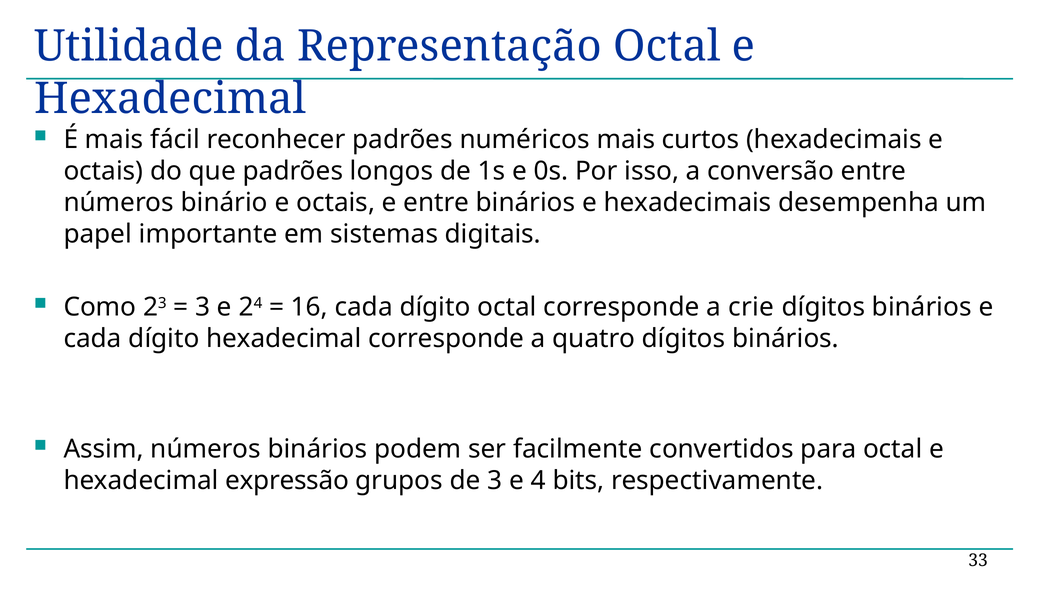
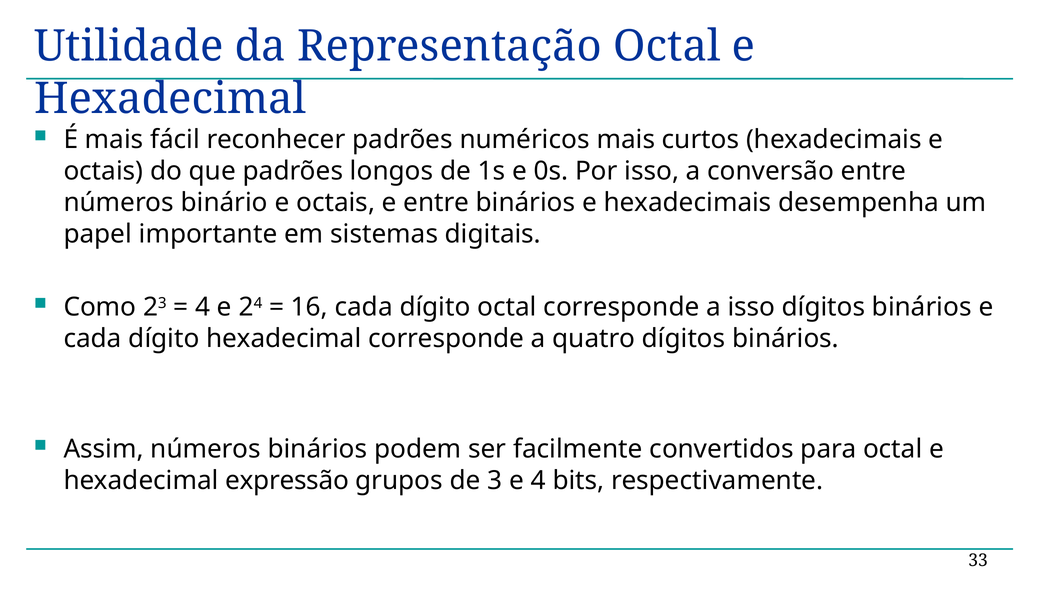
3 at (203, 307): 3 -> 4
a crie: crie -> isso
